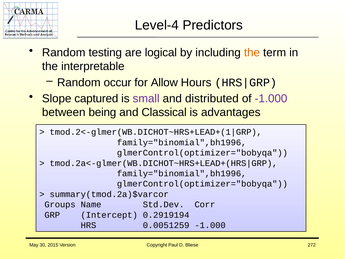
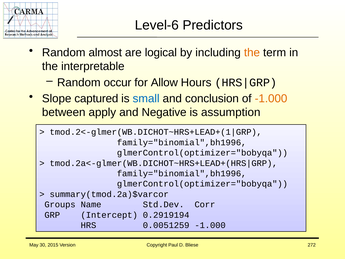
Level-4: Level-4 -> Level-6
testing: testing -> almost
small colour: purple -> blue
distributed: distributed -> conclusion
-1.000 at (271, 99) colour: purple -> orange
being: being -> apply
Classical: Classical -> Negative
advantages: advantages -> assumption
